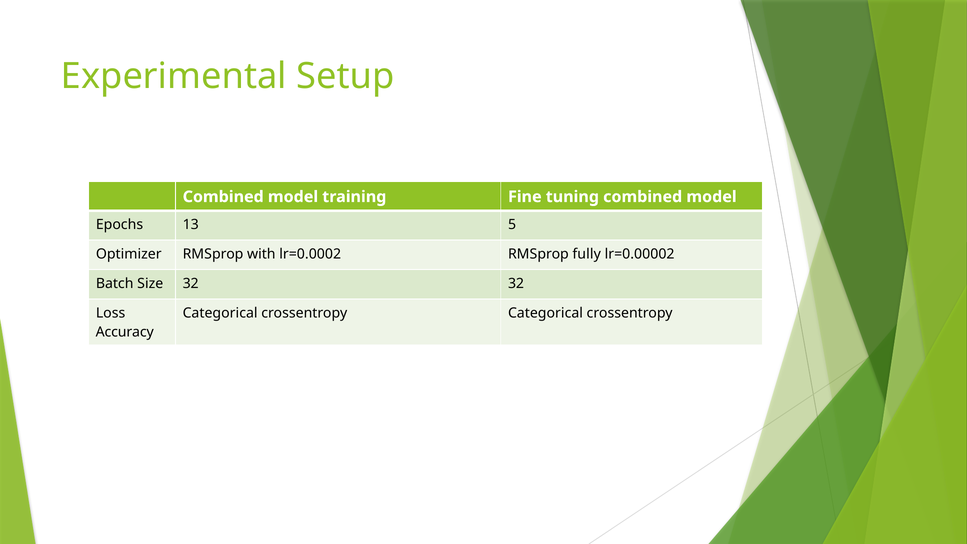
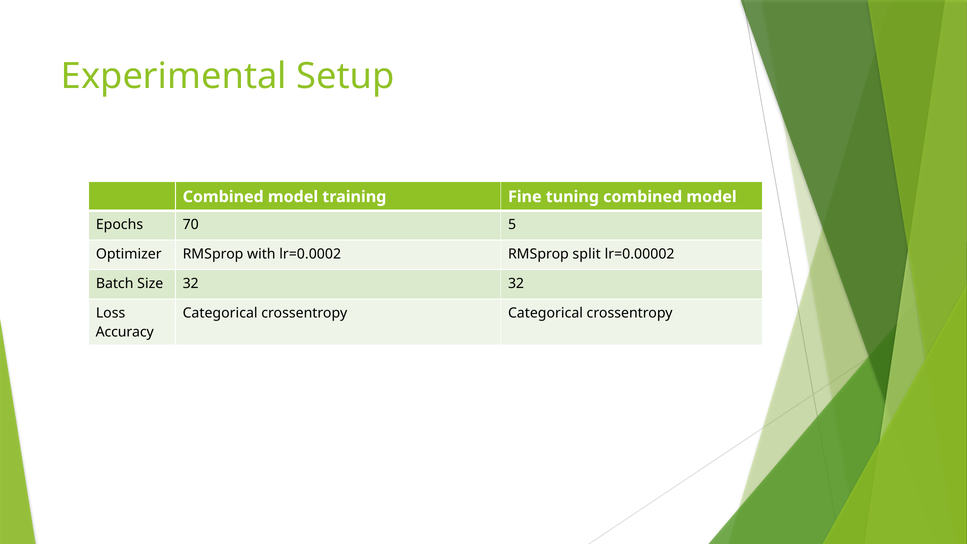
13: 13 -> 70
fully: fully -> split
